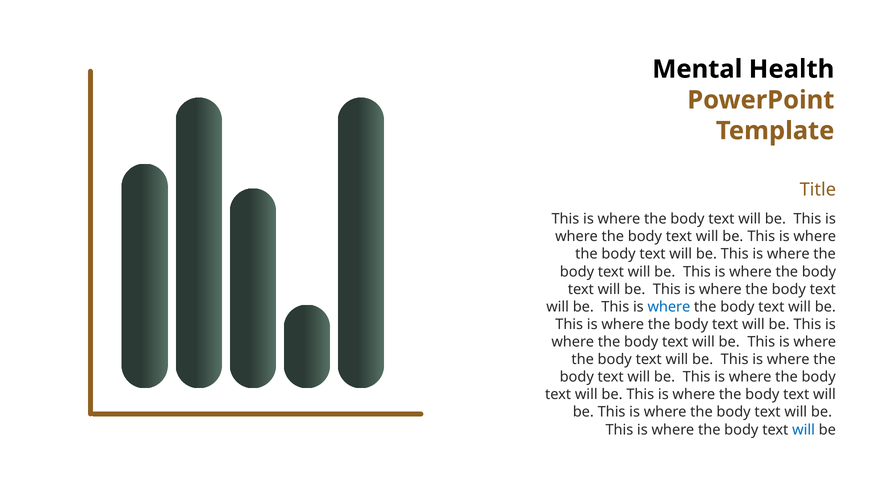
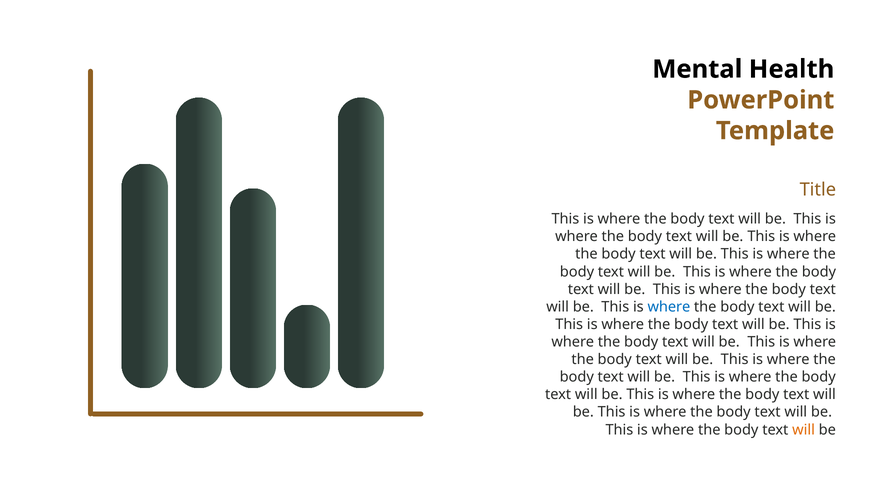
will at (804, 430) colour: blue -> orange
